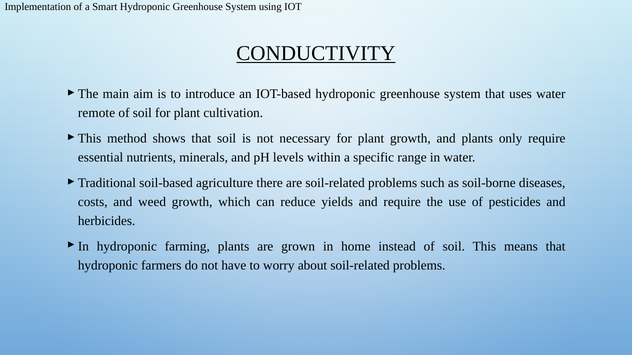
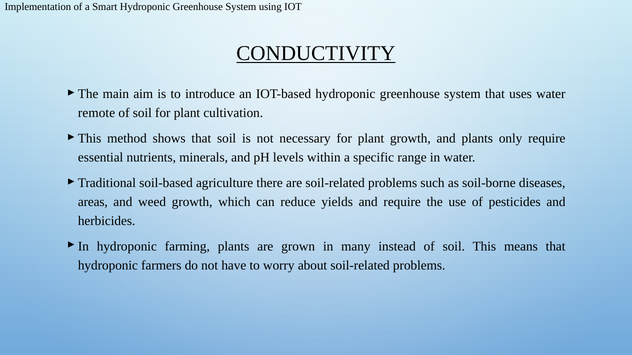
costs: costs -> areas
home: home -> many
